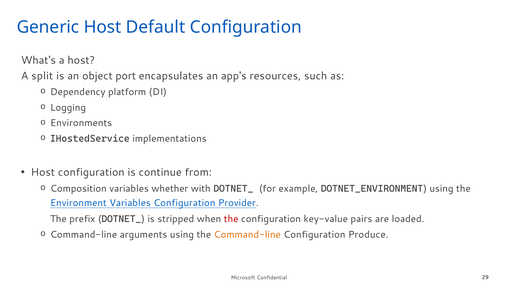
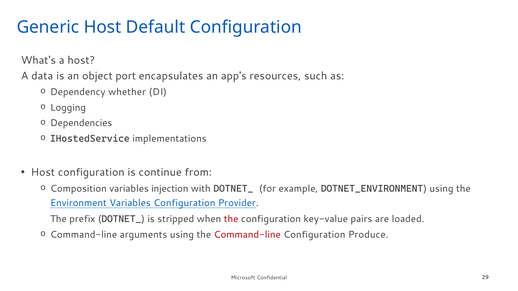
split: split -> data
platform: platform -> whether
Environments: Environments -> Dependencies
whether: whether -> injection
Command-line at (247, 235) colour: orange -> red
